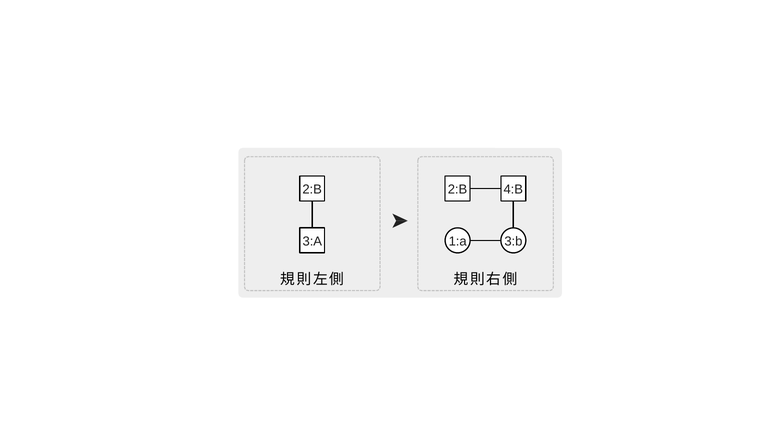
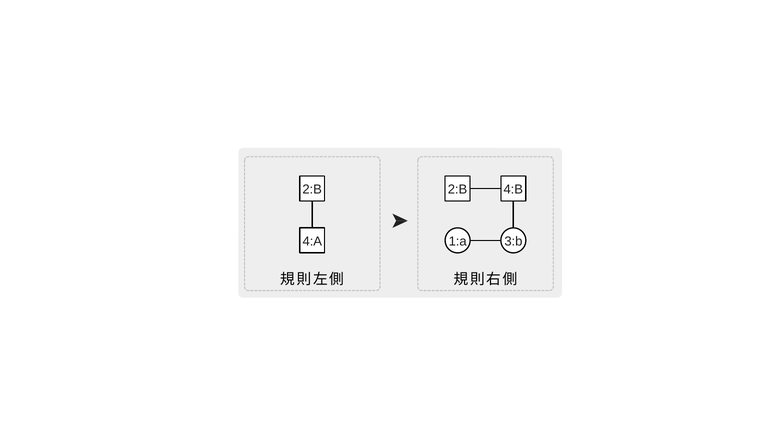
3:A: 3:A -> 4:A
